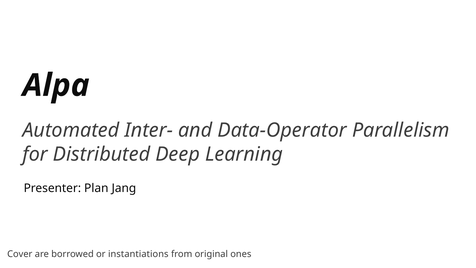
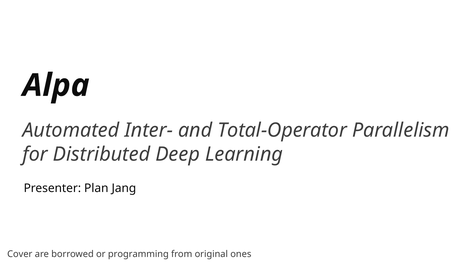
Data-Operator: Data-Operator -> Total-Operator
instantiations: instantiations -> programming
